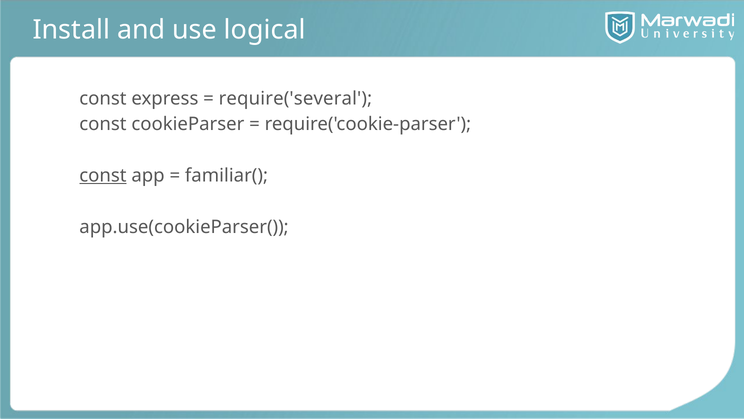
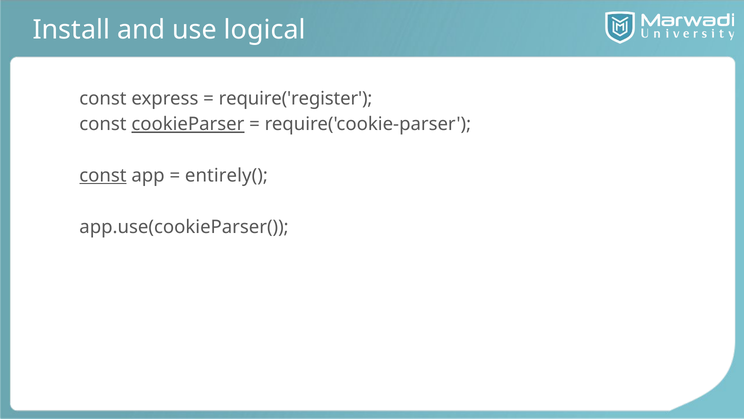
require('several: require('several -> require('register
cookieParser underline: none -> present
familiar(: familiar( -> entirely(
